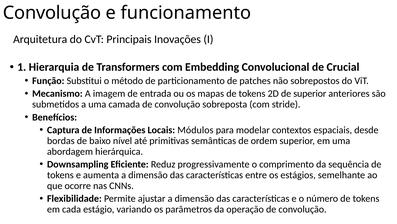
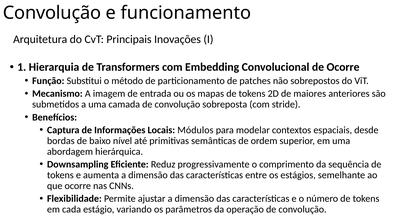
de Crucial: Crucial -> Ocorre
de superior: superior -> maiores
